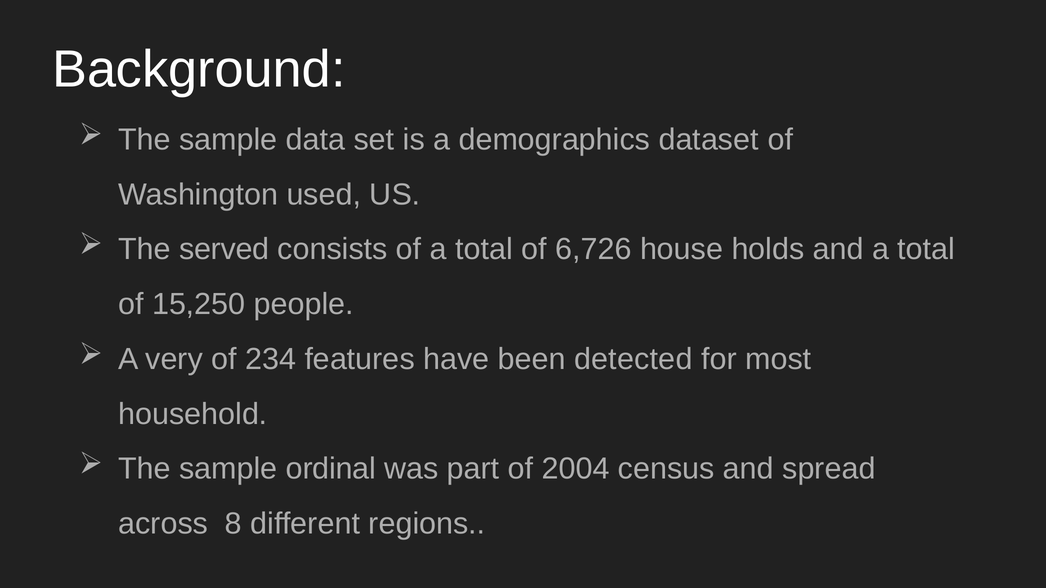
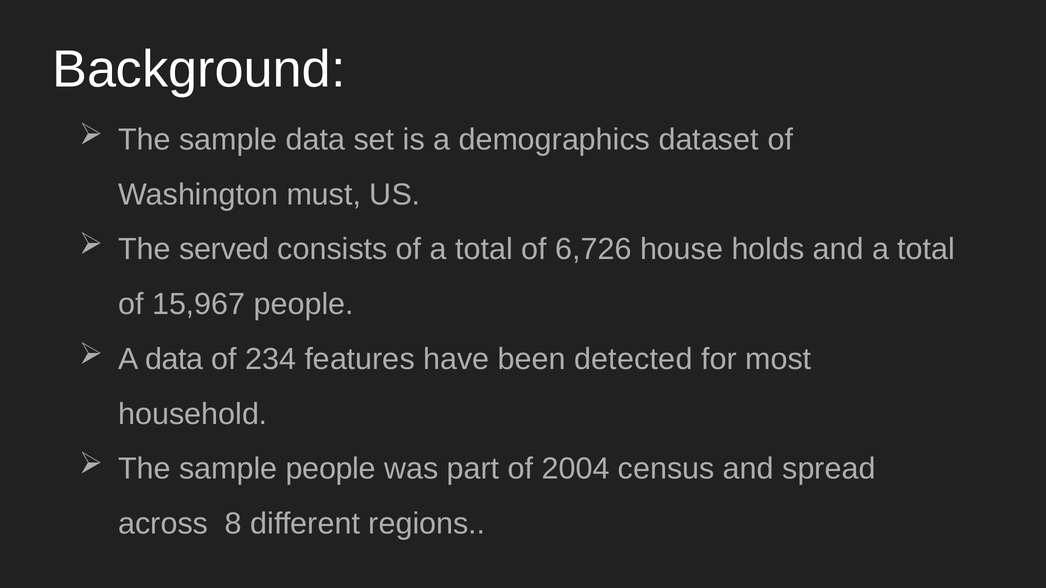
used: used -> must
15,250: 15,250 -> 15,967
A very: very -> data
sample ordinal: ordinal -> people
